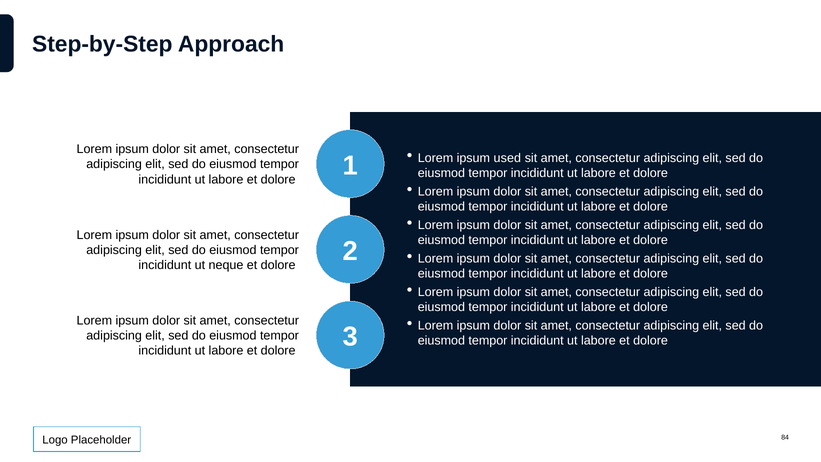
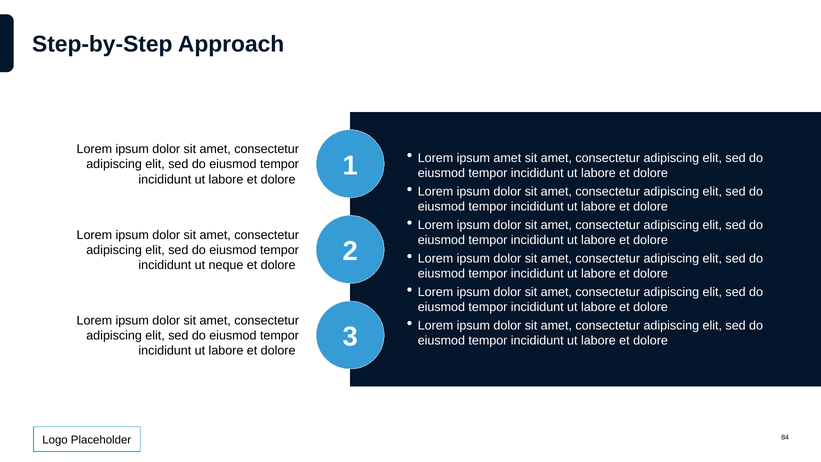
ipsum used: used -> amet
